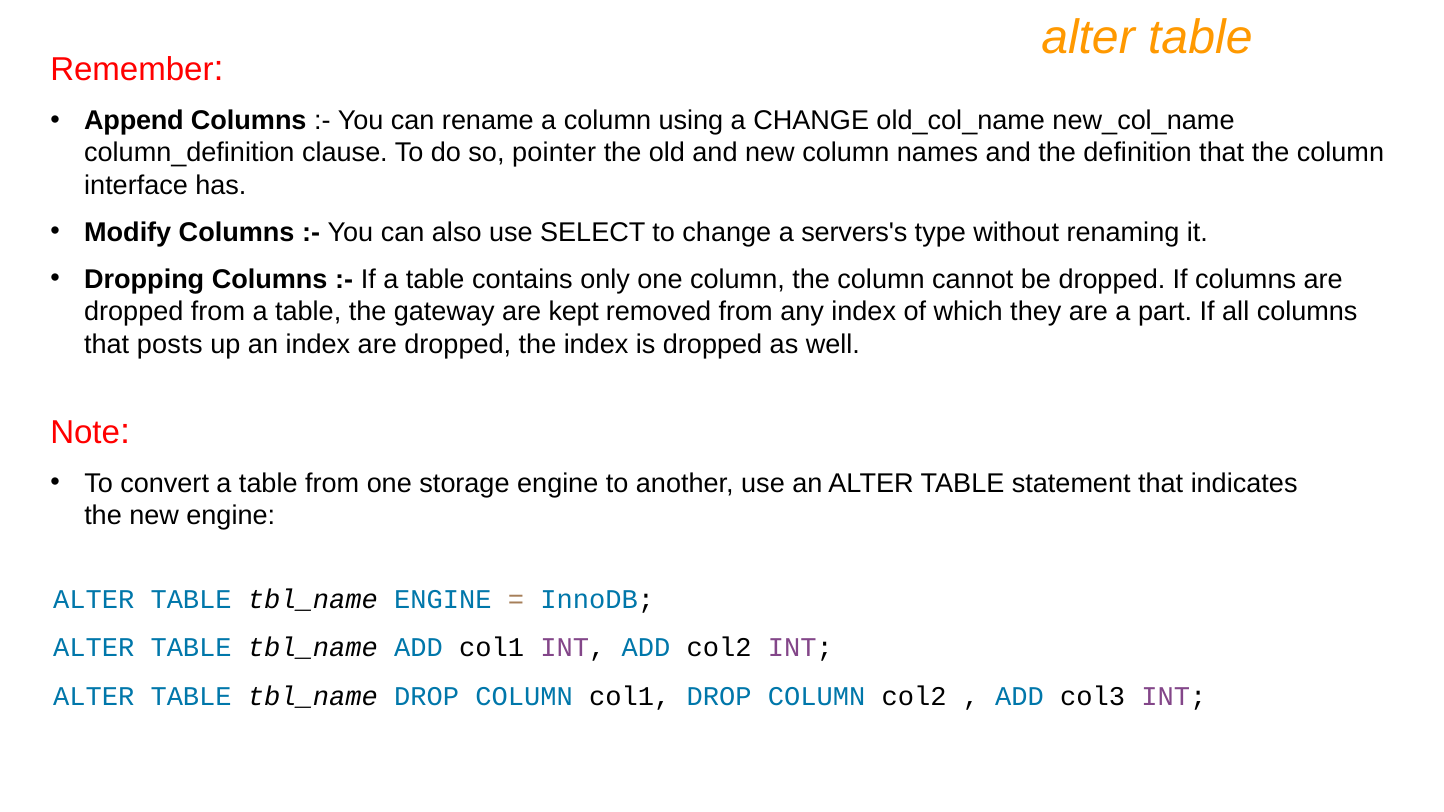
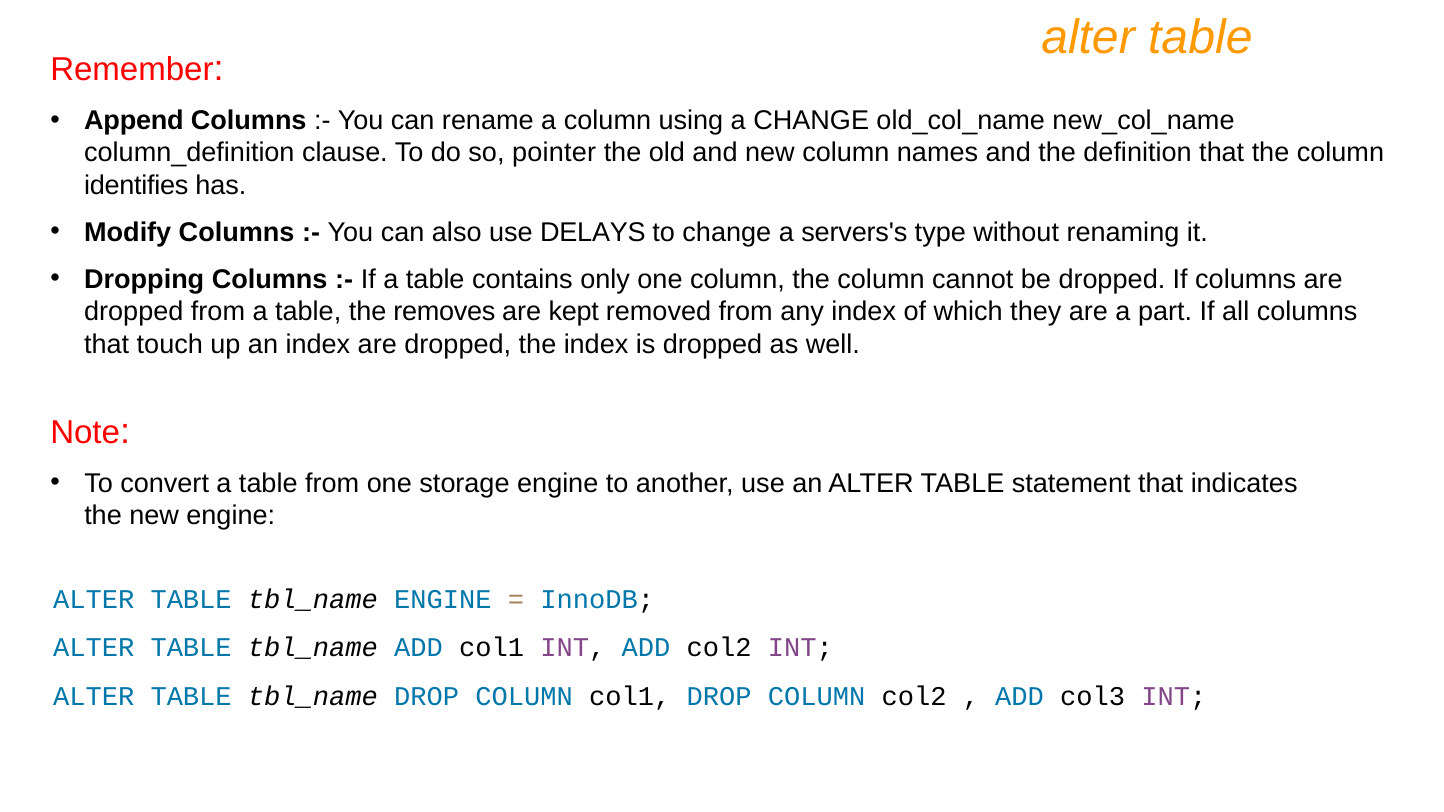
interface: interface -> identifies
SELECT: SELECT -> DELAYS
gateway: gateway -> removes
posts: posts -> touch
